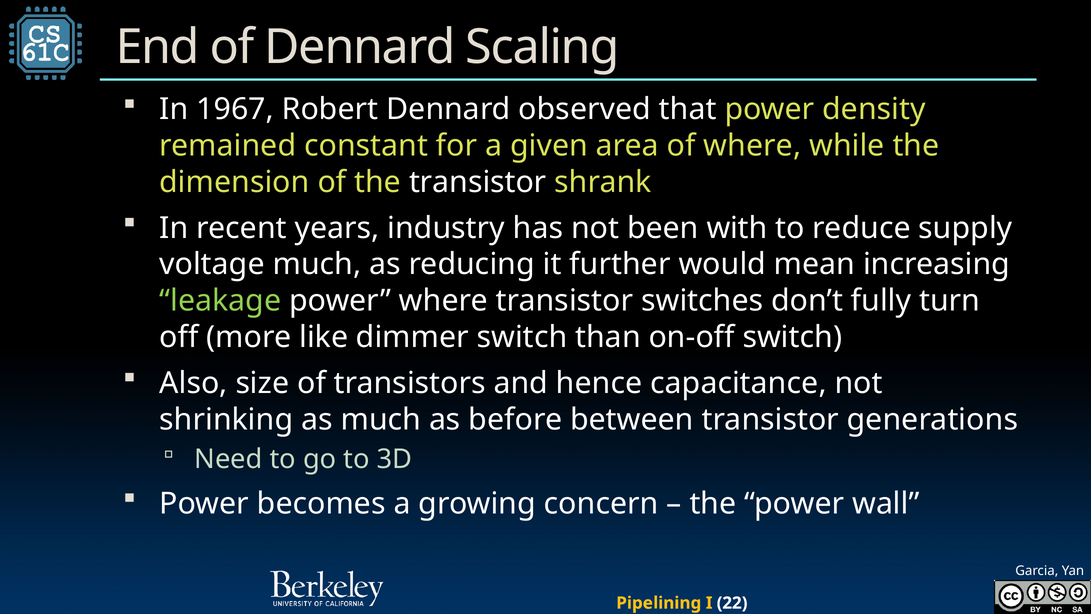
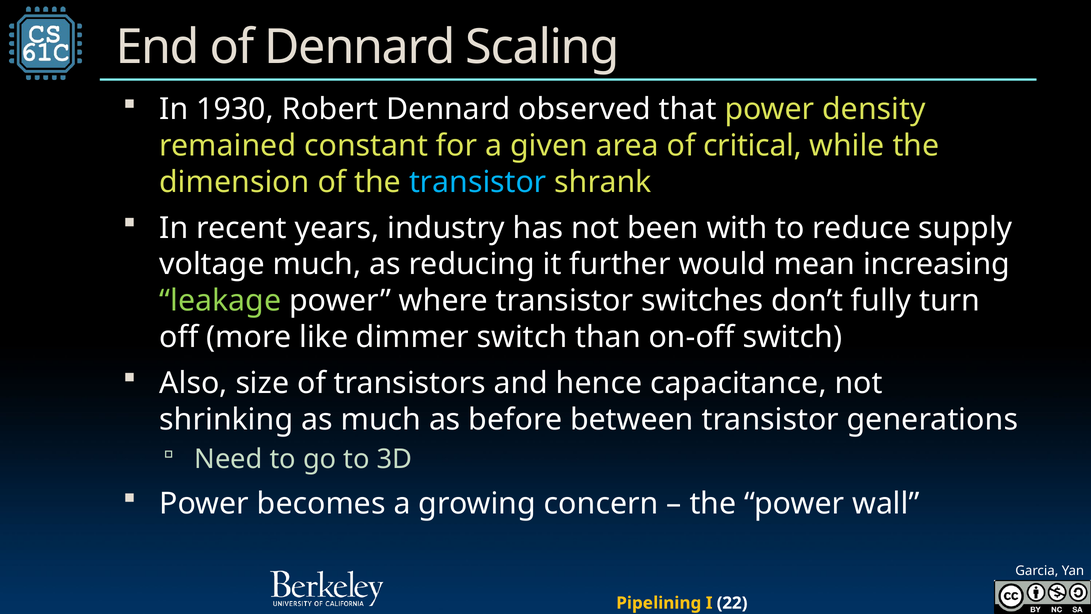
1967: 1967 -> 1930
of where: where -> critical
transistor at (478, 182) colour: white -> light blue
